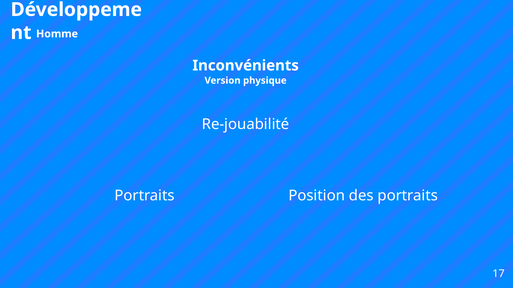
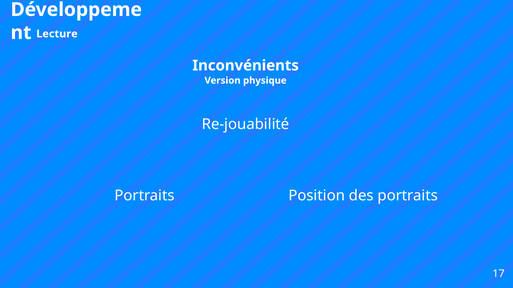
Homme: Homme -> Lecture
